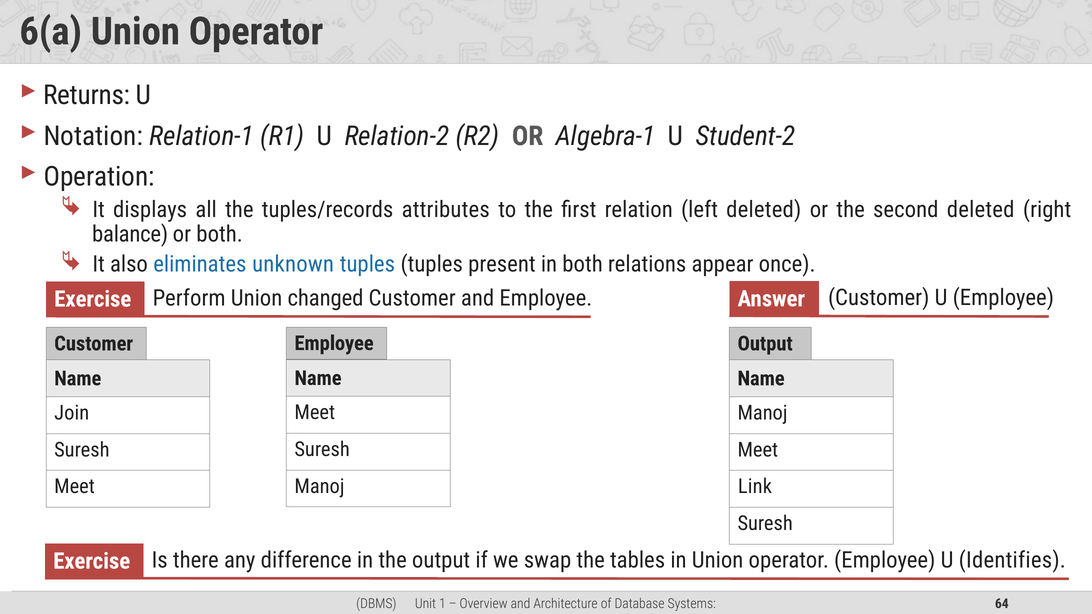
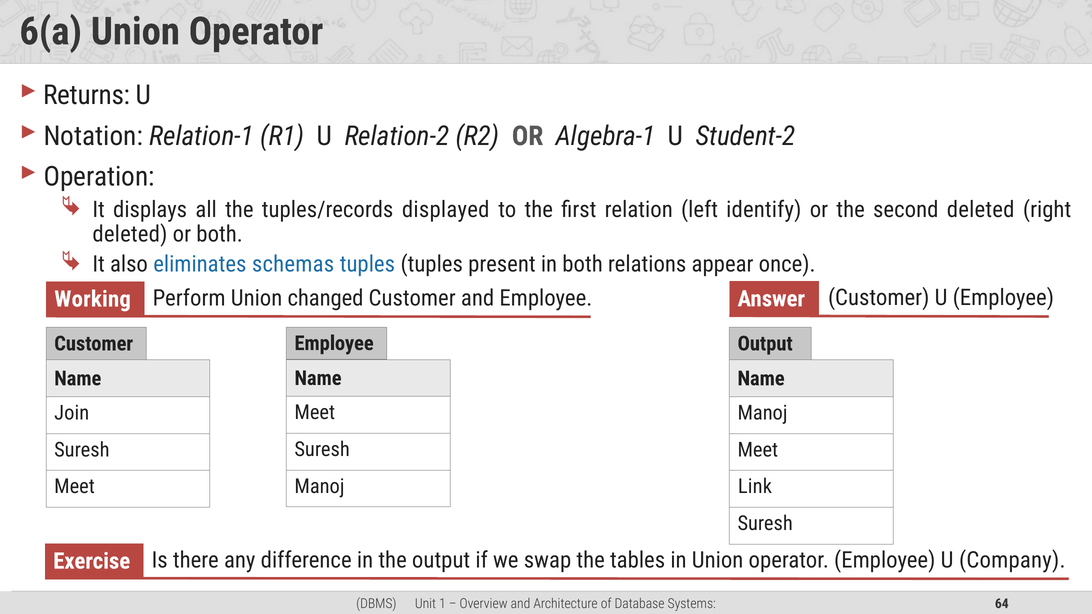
attributes: attributes -> displayed
left deleted: deleted -> identify
balance at (130, 234): balance -> deleted
unknown: unknown -> schemas
Exercise at (93, 299): Exercise -> Working
Identifies: Identifies -> Company
